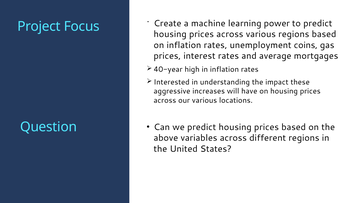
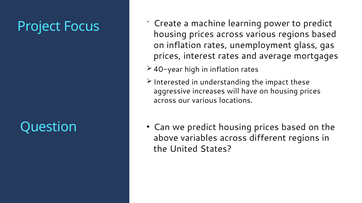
coins: coins -> glass
